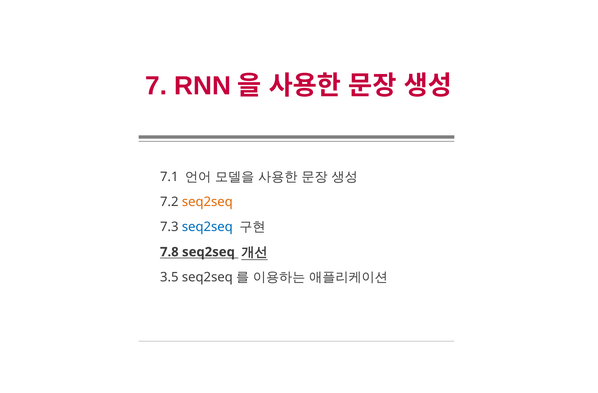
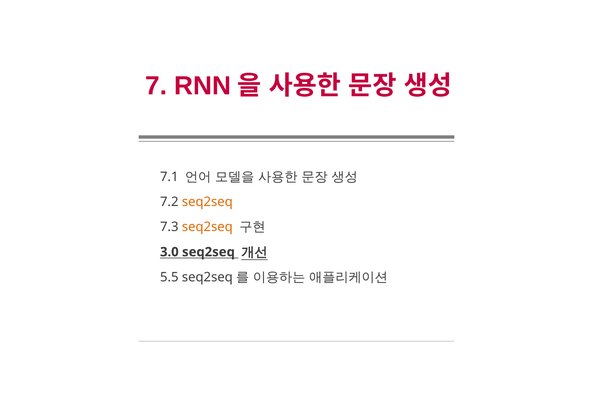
seq2seq at (207, 227) colour: blue -> orange
7.8: 7.8 -> 3.0
3.5: 3.5 -> 5.5
